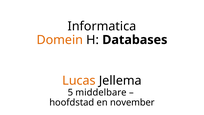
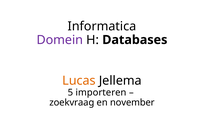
Domein colour: orange -> purple
middelbare: middelbare -> importeren
hoofdstad: hoofdstad -> zoekvraag
